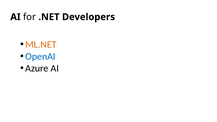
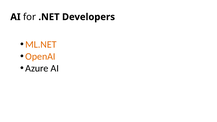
OpenAI colour: blue -> orange
